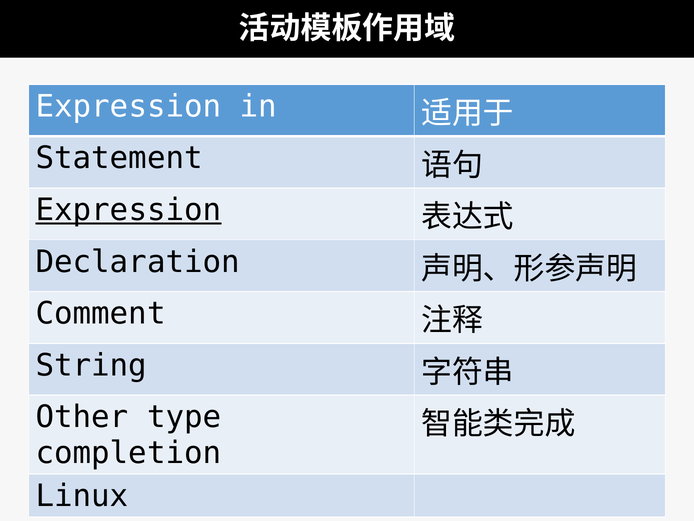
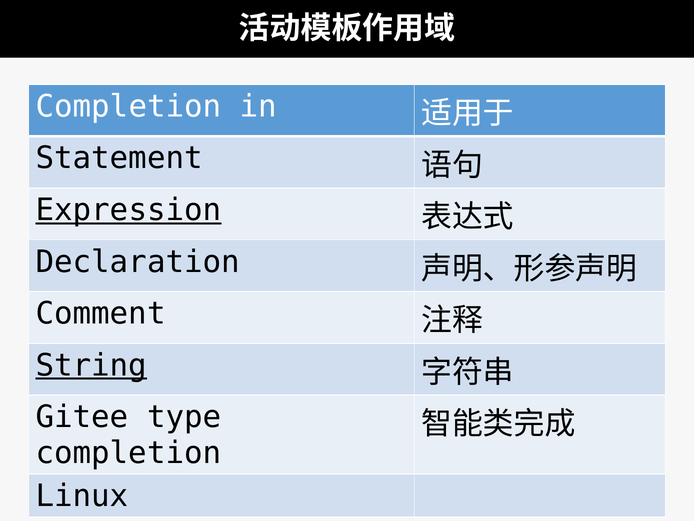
Expression at (129, 106): Expression -> Completion
String underline: none -> present
Other: Other -> Gitee
